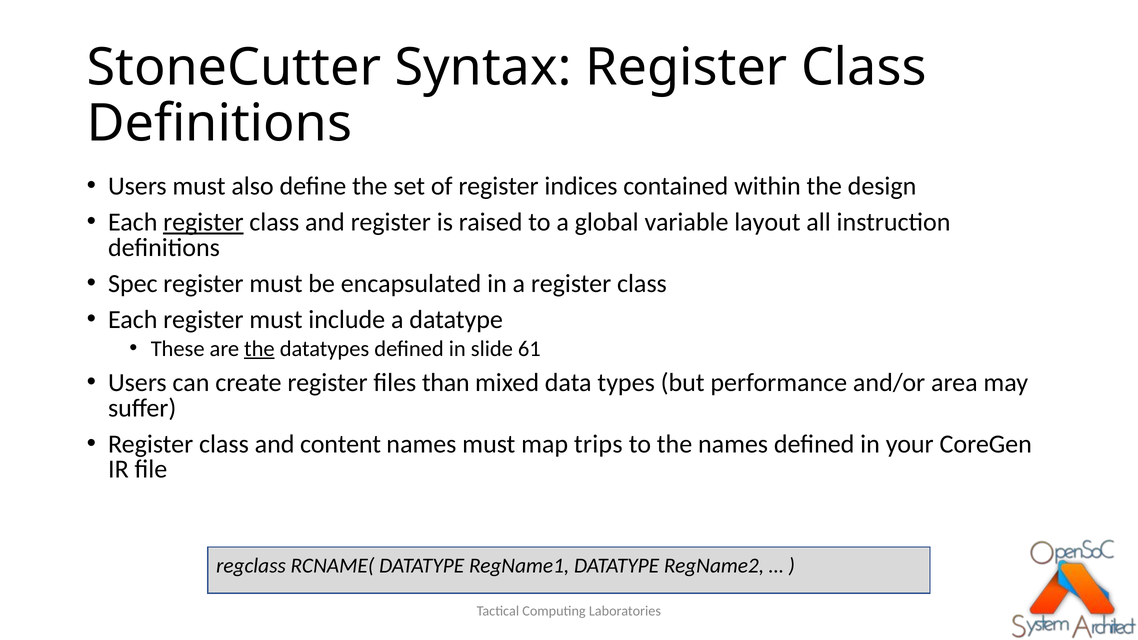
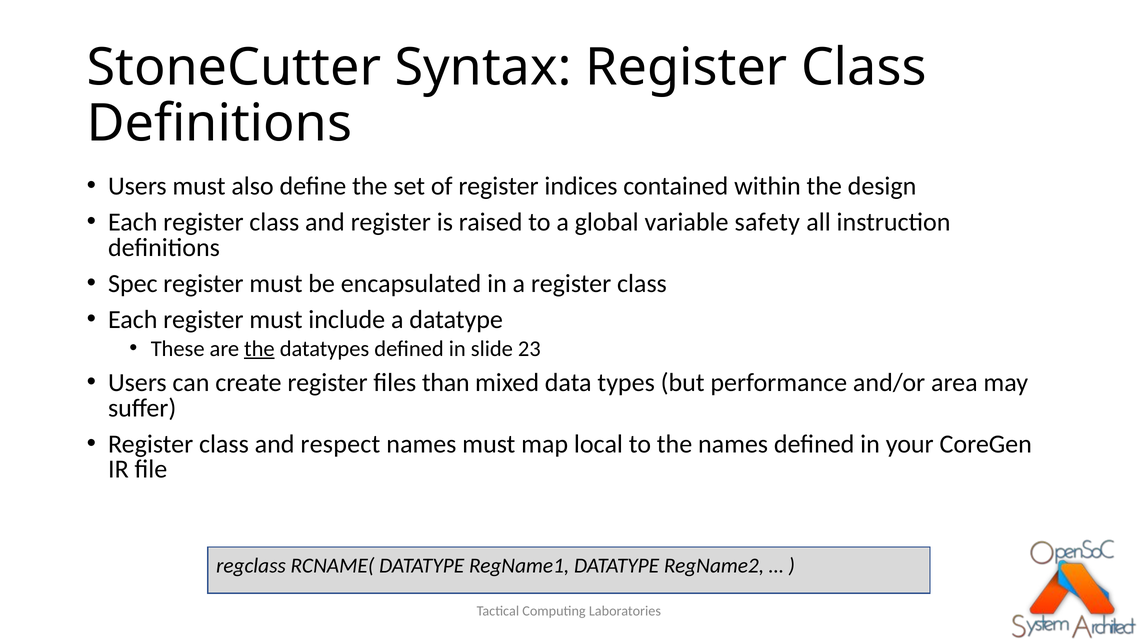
register at (203, 222) underline: present -> none
layout: layout -> safety
61: 61 -> 23
content: content -> respect
trips: trips -> local
